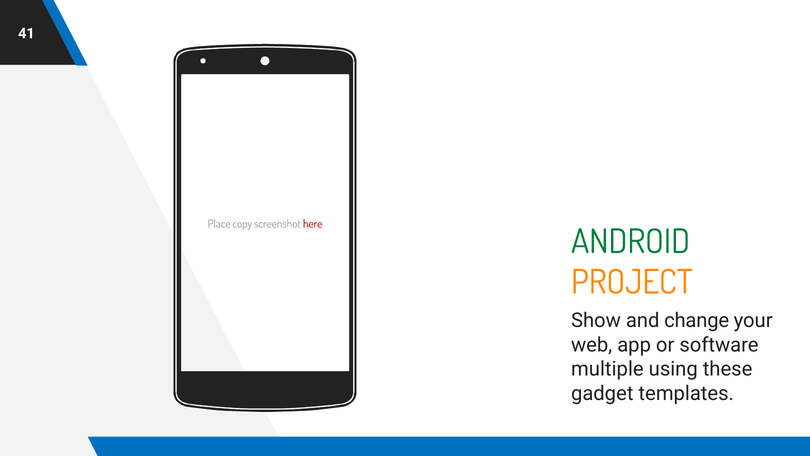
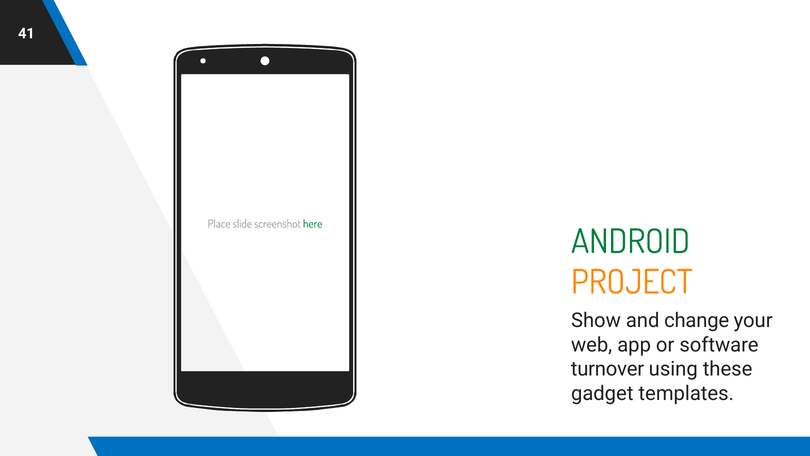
copy: copy -> slide
here colour: red -> green
multiple: multiple -> turnover
